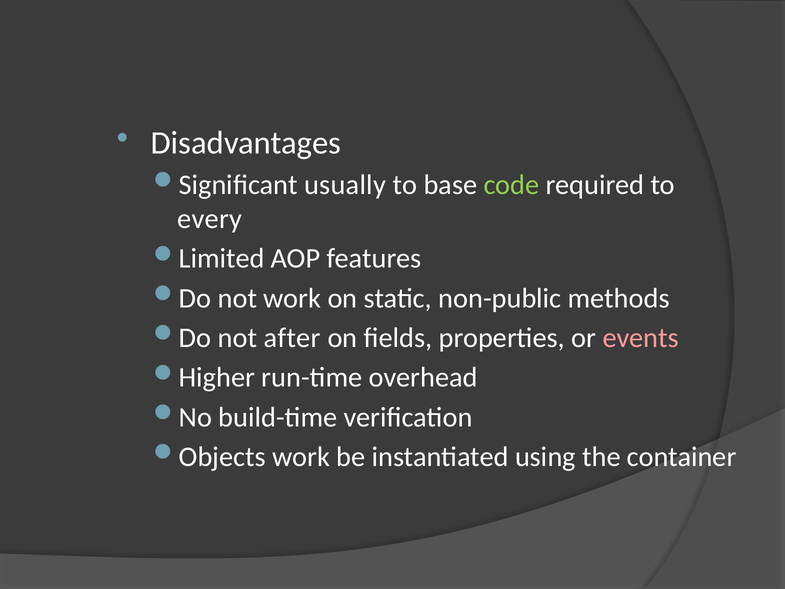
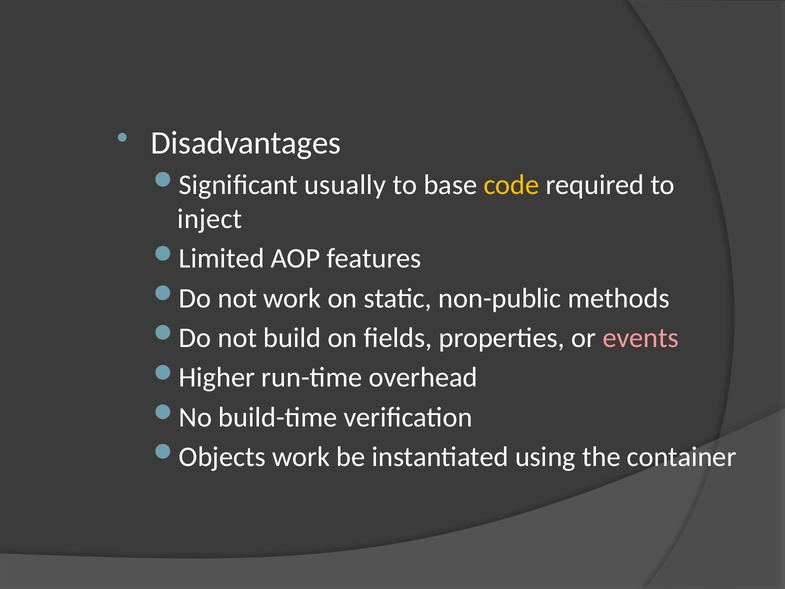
code colour: light green -> yellow
every: every -> inject
after: after -> build
